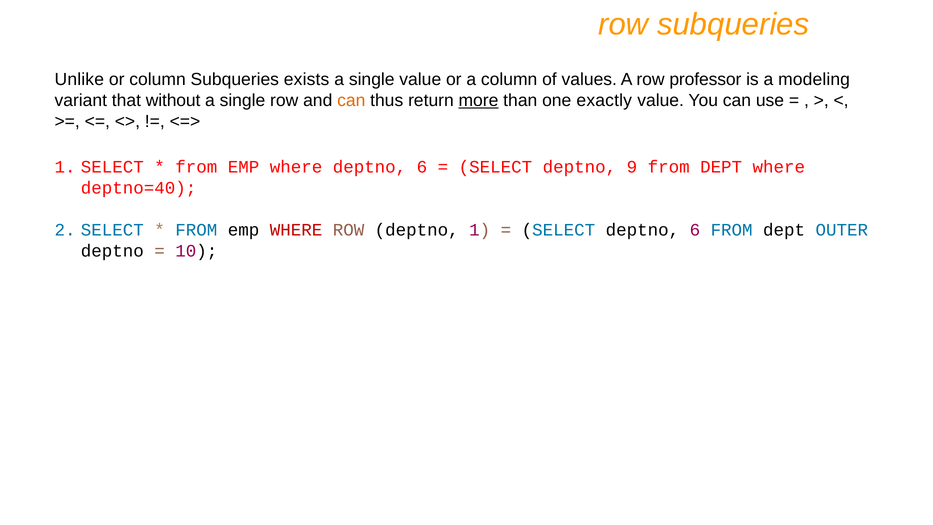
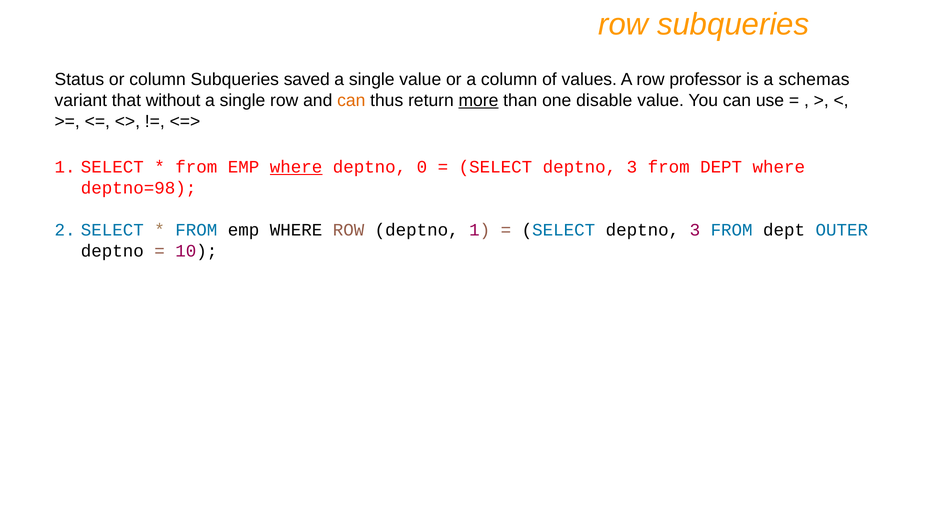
Unlike: Unlike -> Status
exists: exists -> saved
modeling: modeling -> schemas
exactly: exactly -> disable
where at (296, 167) underline: none -> present
6 at (422, 167): 6 -> 0
9 at (632, 167): 9 -> 3
deptno=40: deptno=40 -> deptno=98
WHERE at (296, 230) colour: red -> black
6 at (695, 230): 6 -> 3
